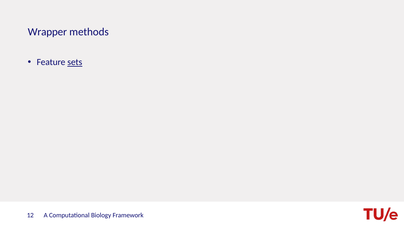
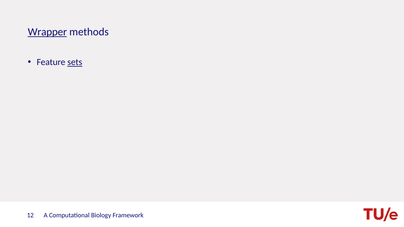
Wrapper underline: none -> present
